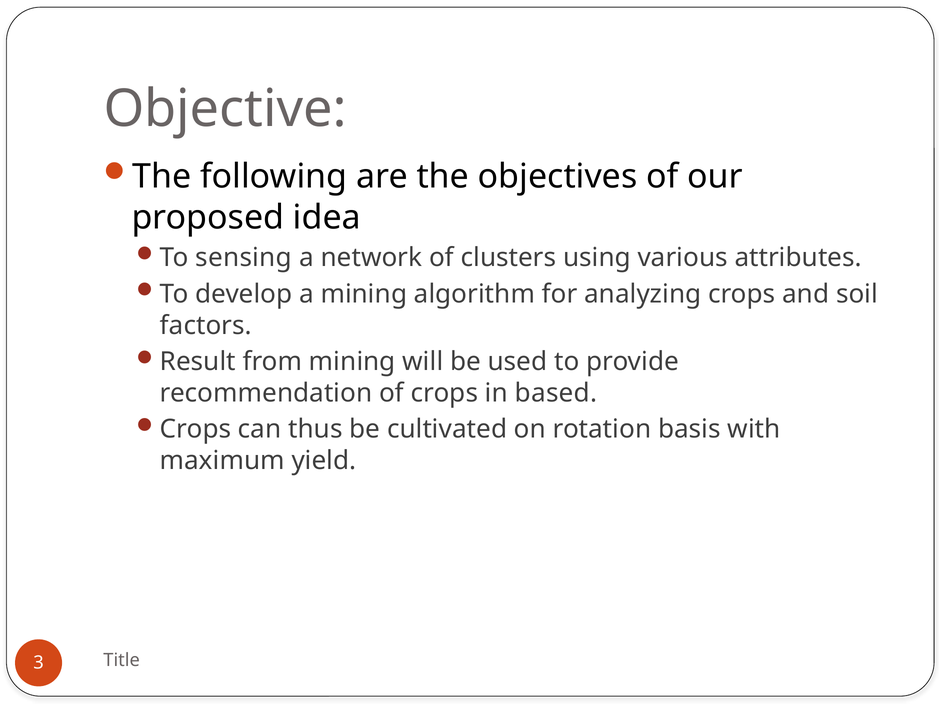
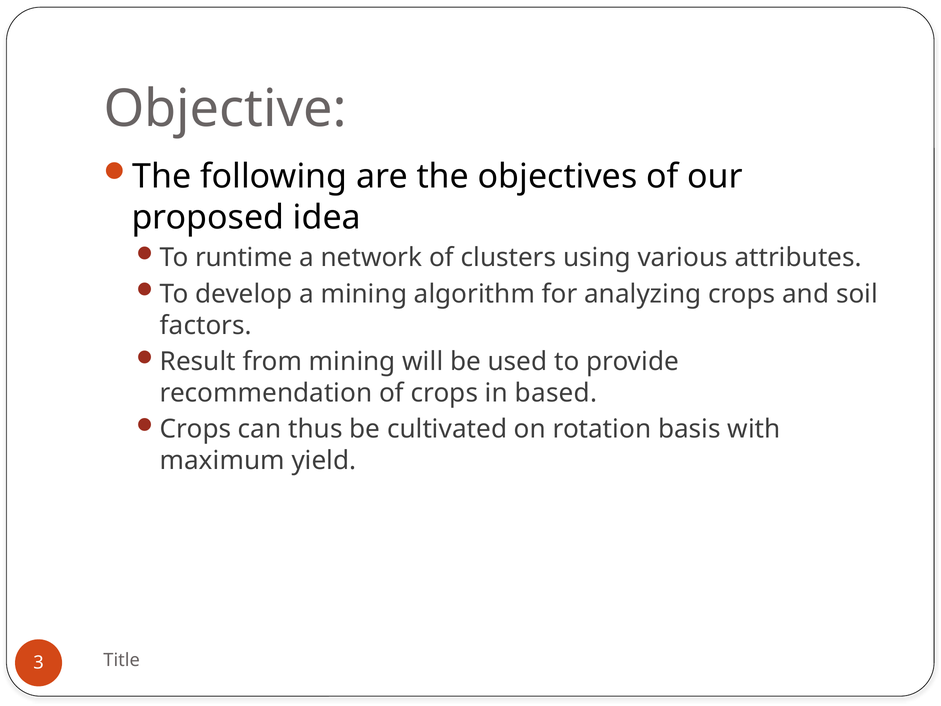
sensing: sensing -> runtime
